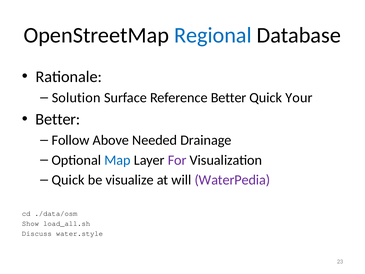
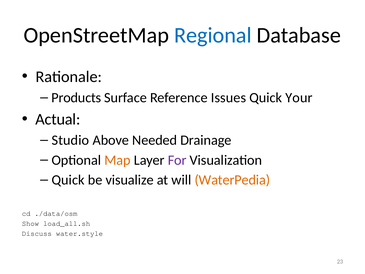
Solution: Solution -> Products
Reference Better: Better -> Issues
Better at (58, 119): Better -> Actual
Follow: Follow -> Studio
Map colour: blue -> orange
WaterPedia colour: purple -> orange
